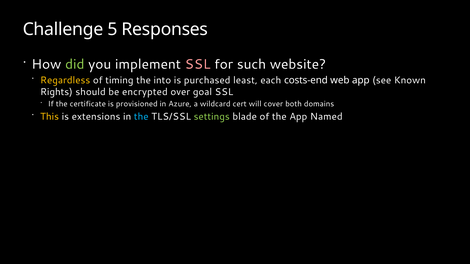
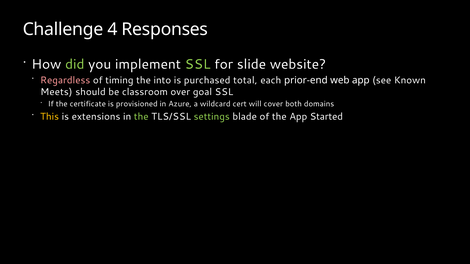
5: 5 -> 4
SSL at (198, 65) colour: pink -> light green
such: such -> slide
Regardless colour: yellow -> pink
least: least -> total
costs-end: costs-end -> prior-end
Rights: Rights -> Meets
encrypted: encrypted -> classroom
the at (141, 117) colour: light blue -> light green
Named: Named -> Started
